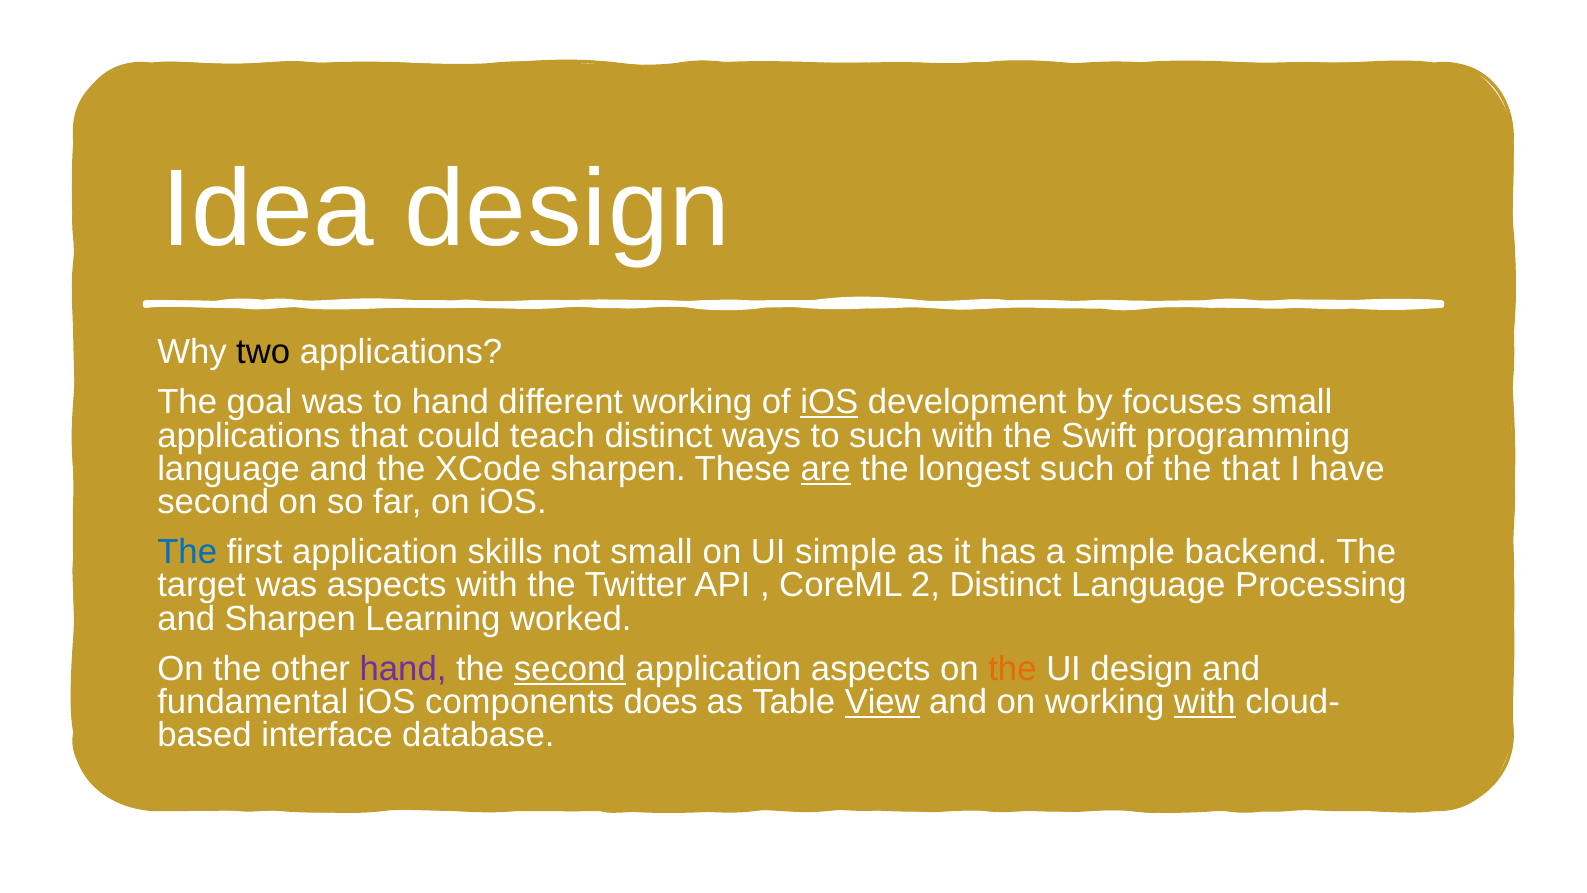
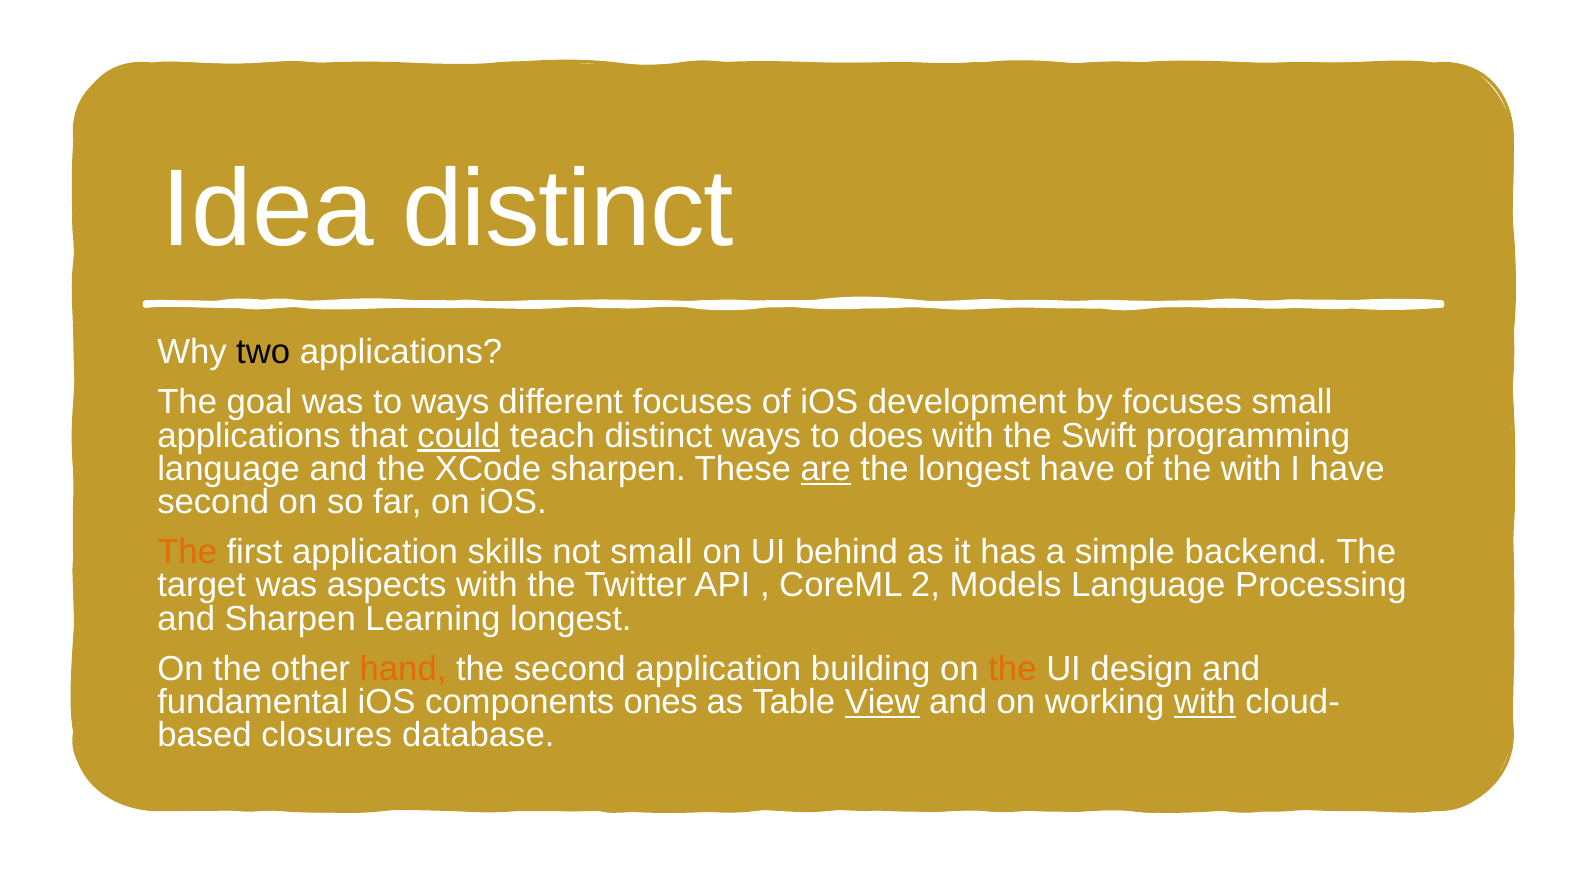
Idea design: design -> distinct
to hand: hand -> ways
different working: working -> focuses
iOS at (829, 402) underline: present -> none
could underline: none -> present
to such: such -> does
longest such: such -> have
the that: that -> with
The at (187, 552) colour: blue -> orange
UI simple: simple -> behind
2 Distinct: Distinct -> Models
Learning worked: worked -> longest
hand at (403, 668) colour: purple -> orange
second at (570, 668) underline: present -> none
application aspects: aspects -> building
does: does -> ones
interface: interface -> closures
